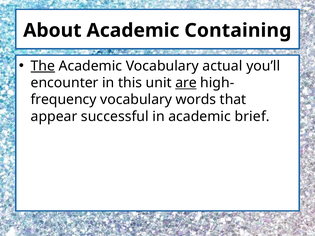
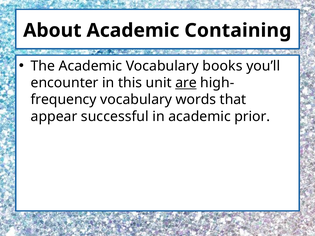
The underline: present -> none
actual: actual -> books
brief: brief -> prior
